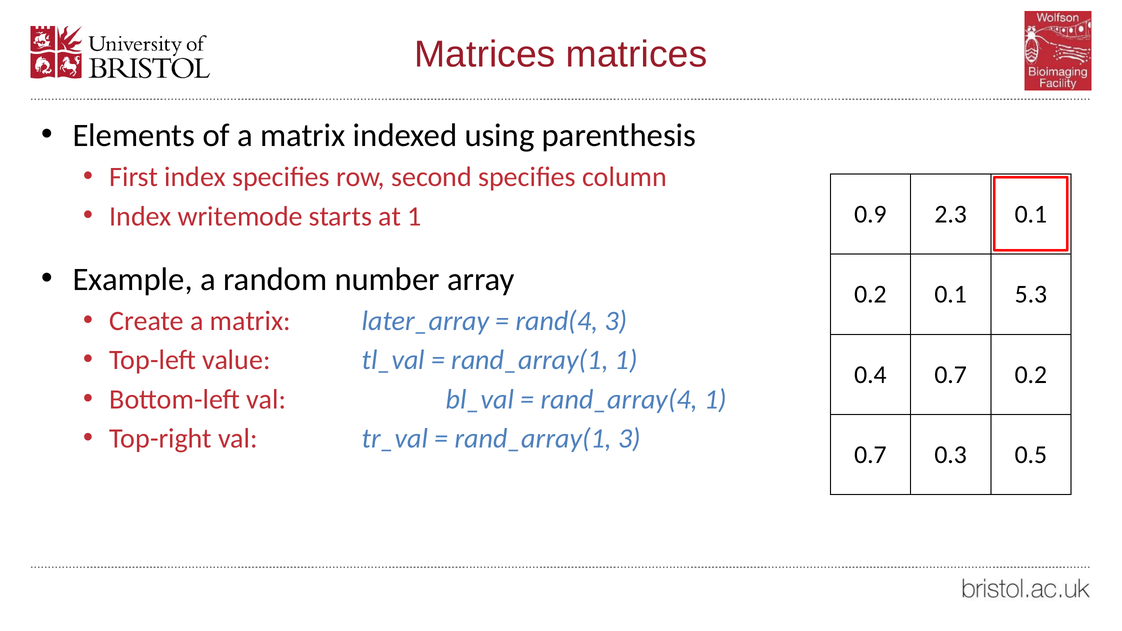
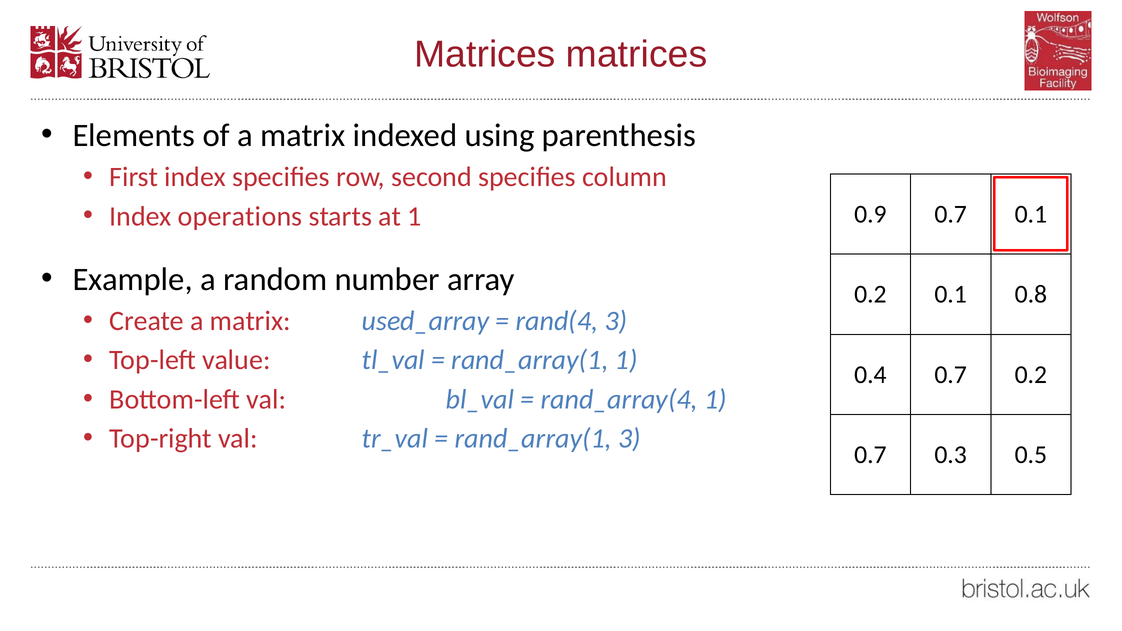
writemode: writemode -> operations
0.9 2.3: 2.3 -> 0.7
5.3: 5.3 -> 0.8
later_array: later_array -> used_array
